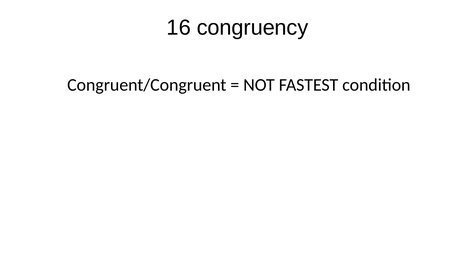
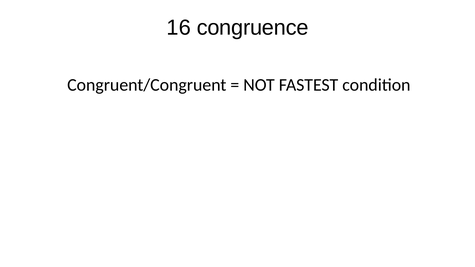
congruency: congruency -> congruence
